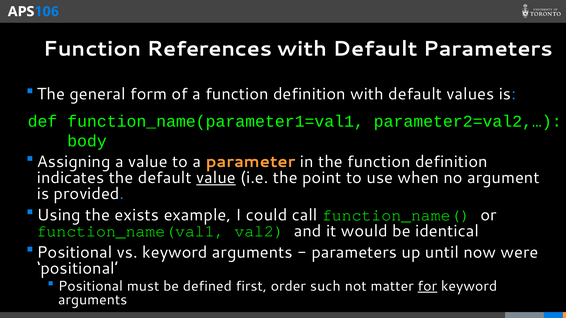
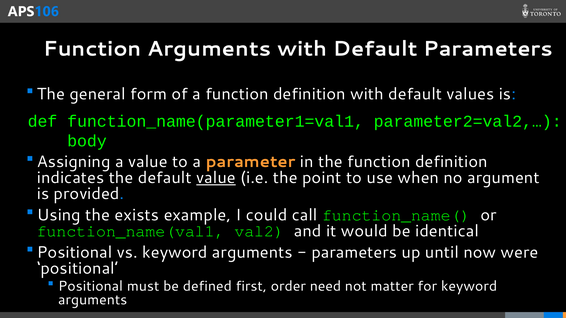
Function References: References -> Arguments
such: such -> need
for underline: present -> none
